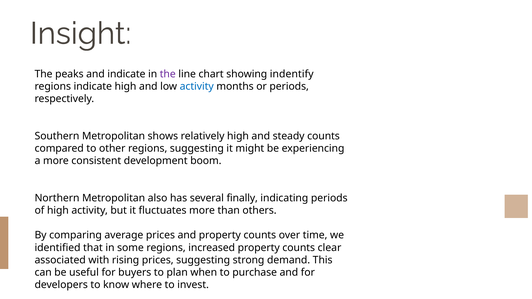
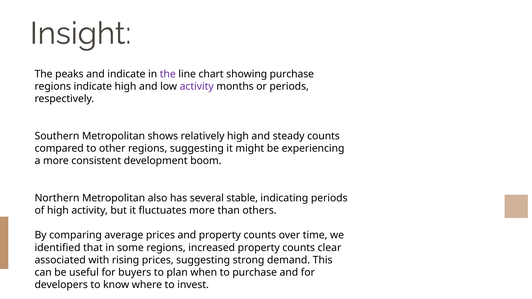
showing indentify: indentify -> purchase
activity at (197, 87) colour: blue -> purple
finally: finally -> stable
